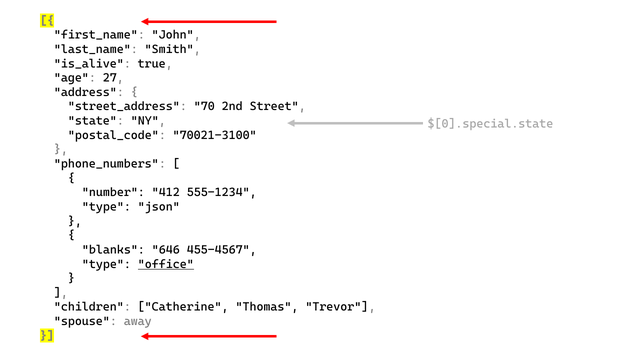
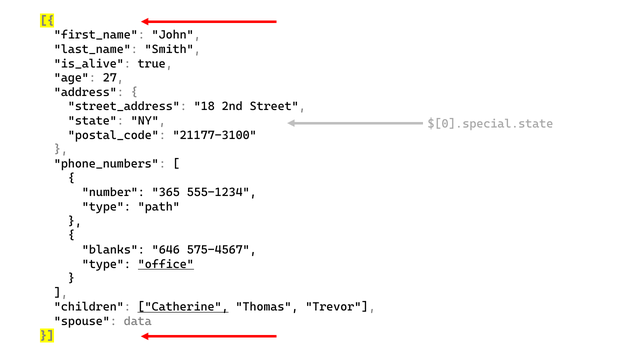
70: 70 -> 18
70021-3100: 70021-3100 -> 21177-3100
412: 412 -> 365
json: json -> path
455-4567: 455-4567 -> 575-4567
Catherine underline: none -> present
away: away -> data
